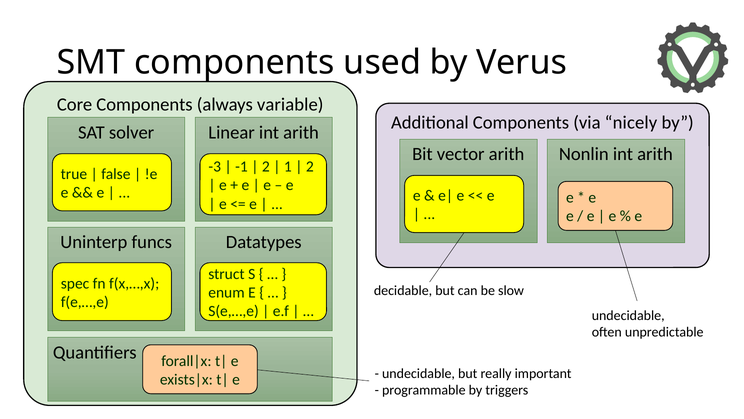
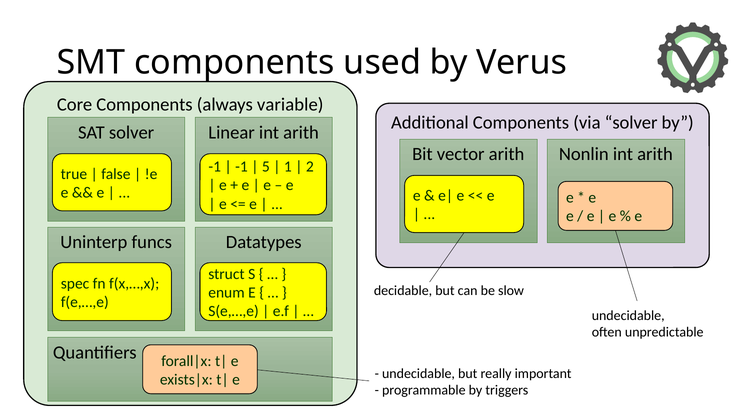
via nicely: nicely -> solver
-3 at (215, 166): -3 -> -1
2 at (266, 166): 2 -> 5
